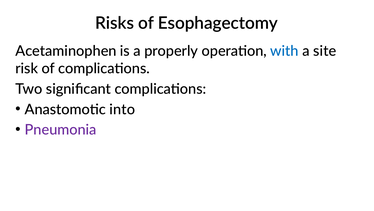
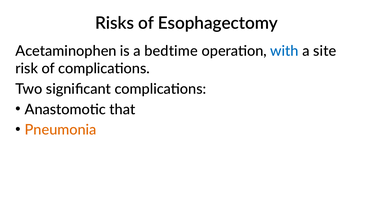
properly: properly -> bedtime
into: into -> that
Pneumonia colour: purple -> orange
